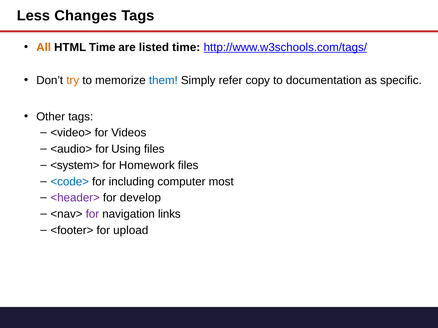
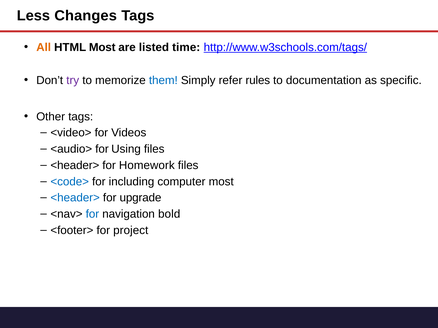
HTML Time: Time -> Most
try colour: orange -> purple
copy: copy -> rules
<system> at (75, 166): <system> -> <header>
<header> at (75, 198) colour: purple -> blue
develop: develop -> upgrade
for at (92, 214) colour: purple -> blue
links: links -> bold
upload: upload -> project
